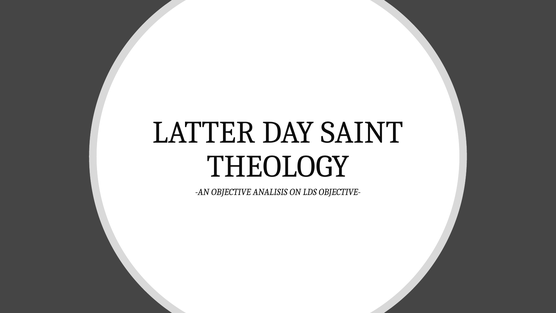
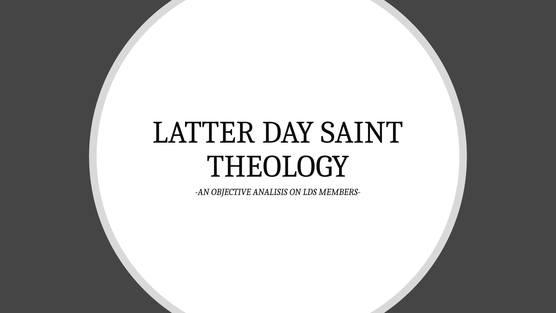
OBJECTIVE-: OBJECTIVE- -> MEMBERS-
